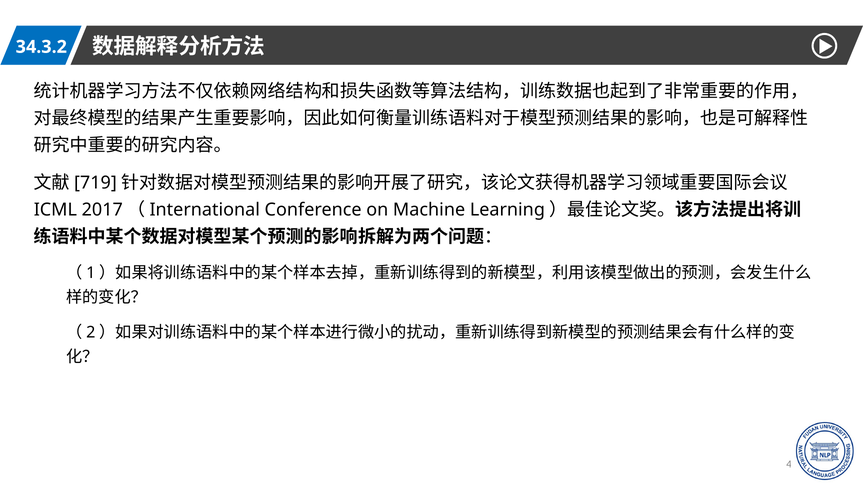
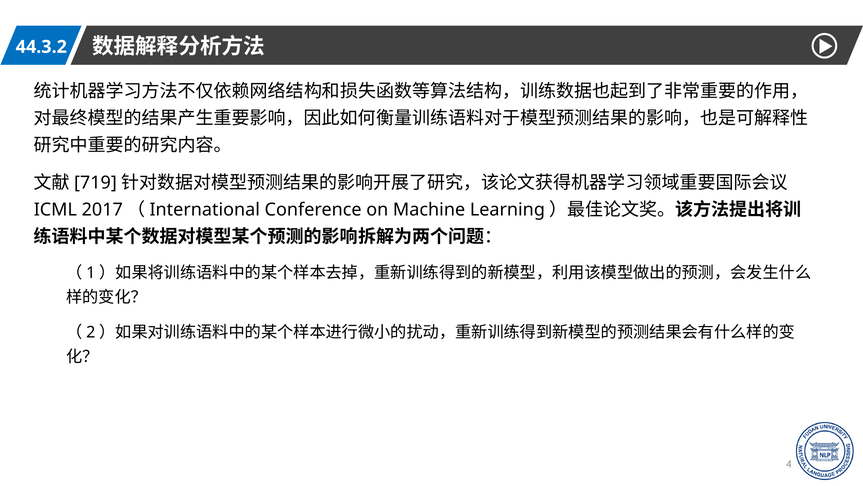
34.3.2: 34.3.2 -> 44.3.2
